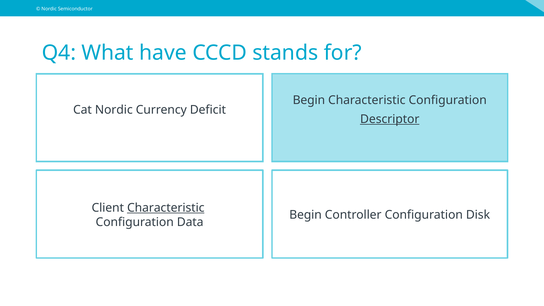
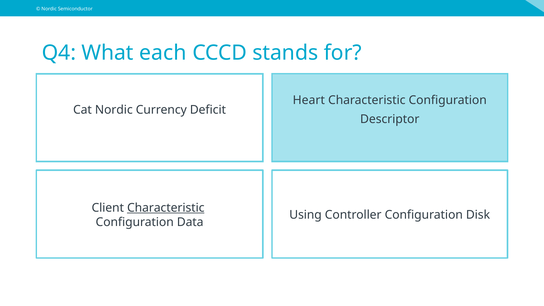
have: have -> each
Begin at (309, 100): Begin -> Heart
Descriptor underline: present -> none
Begin at (306, 215): Begin -> Using
